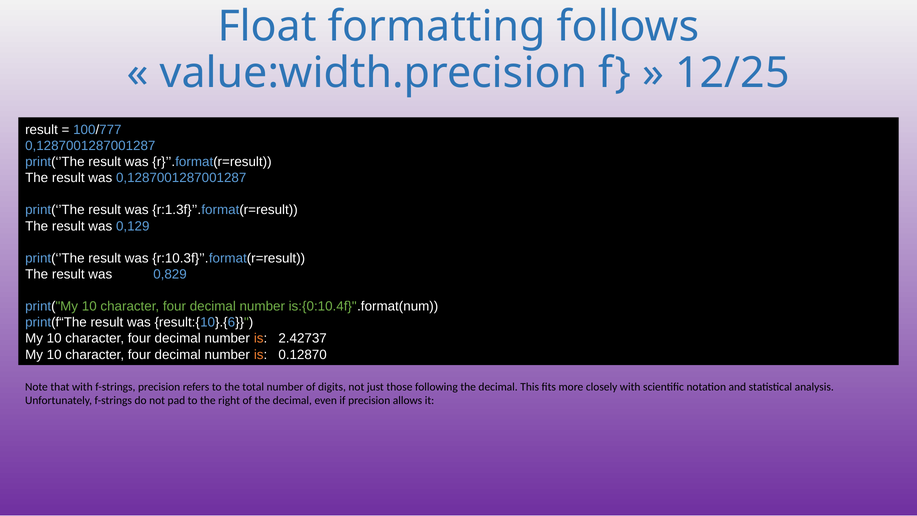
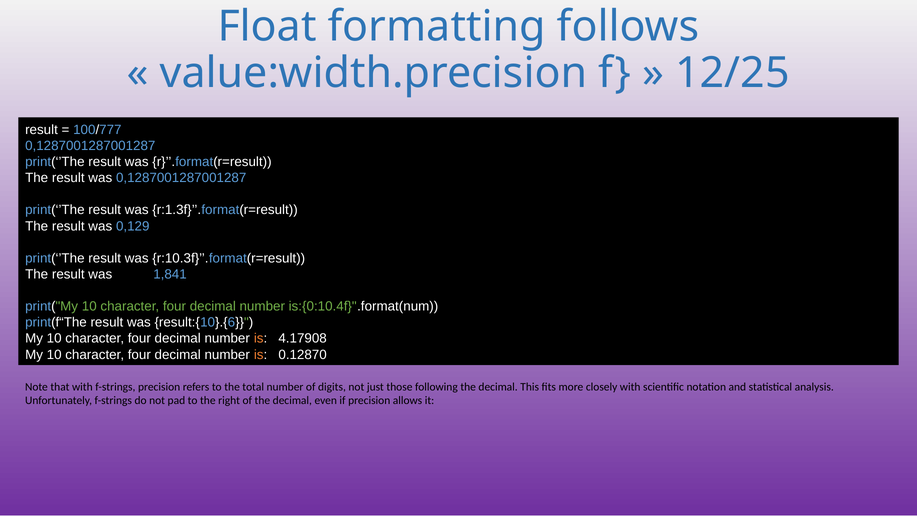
0,829: 0,829 -> 1,841
2.42737: 2.42737 -> 4.17908
